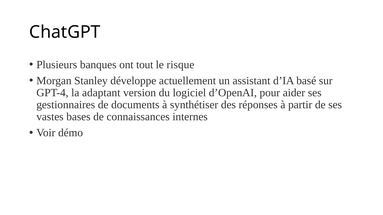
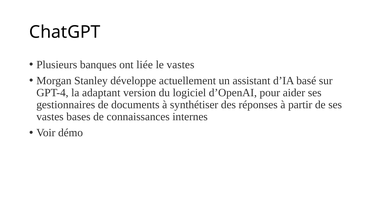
tout: tout -> liée
le risque: risque -> vastes
